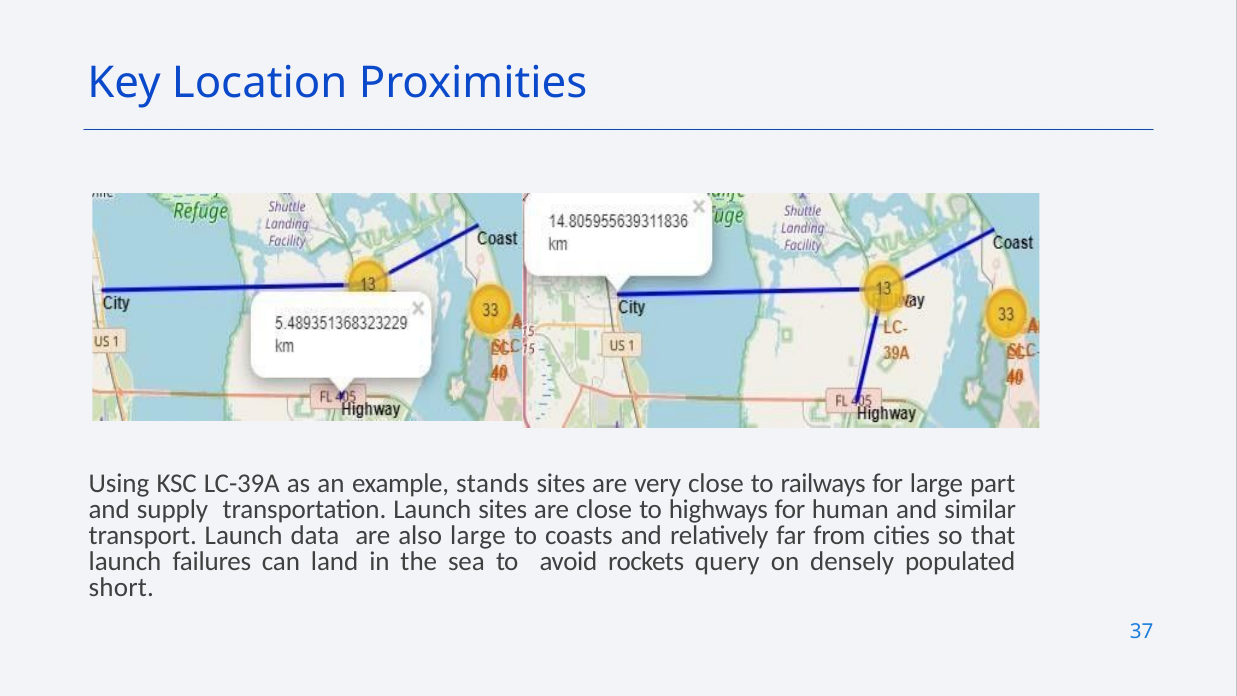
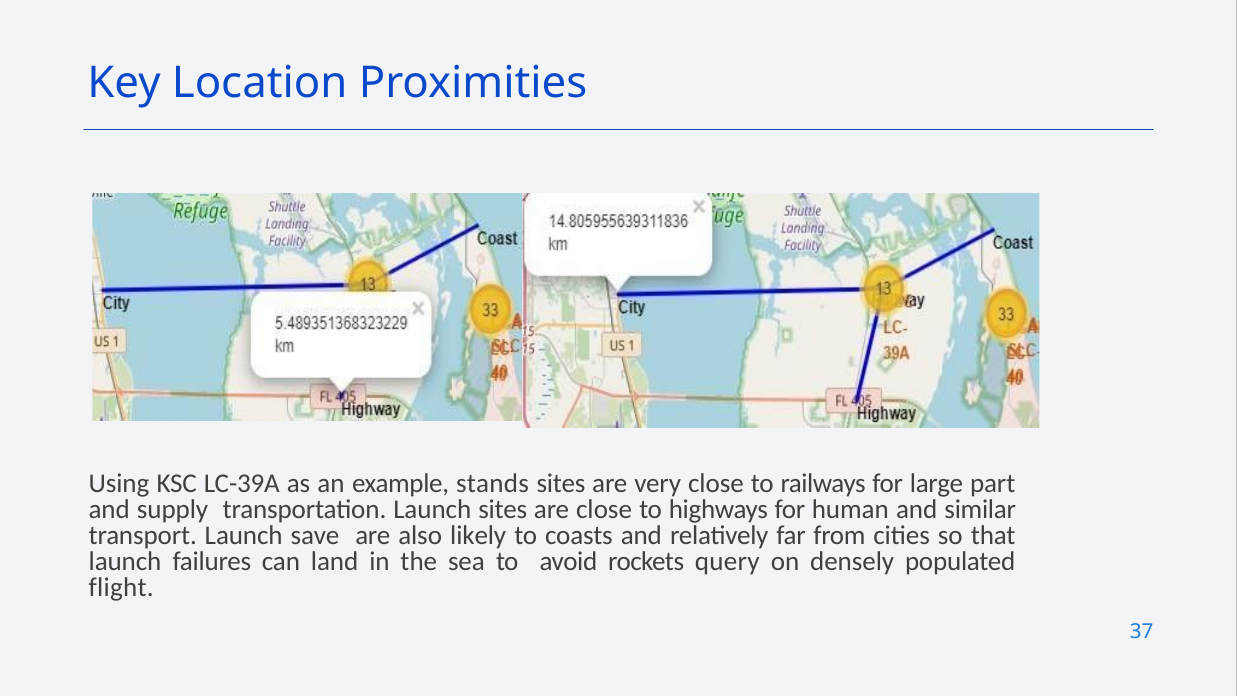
data: data -> save
also large: large -> likely
short: short -> flight
